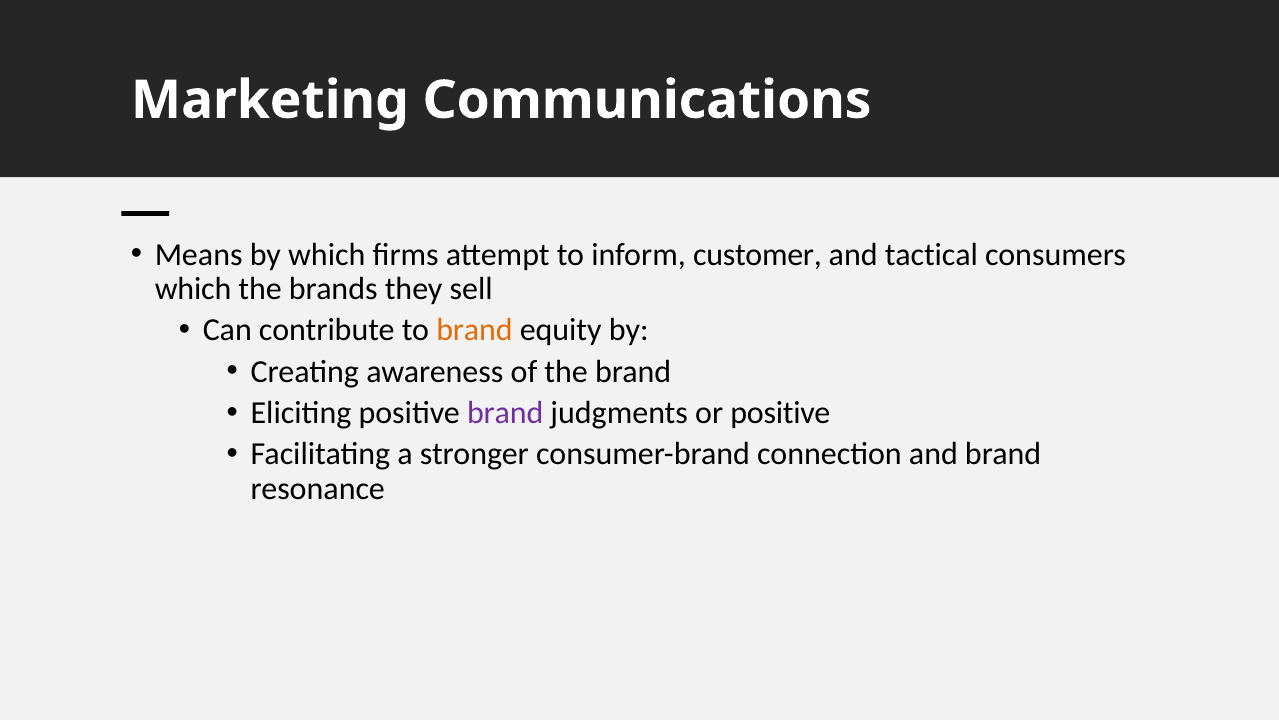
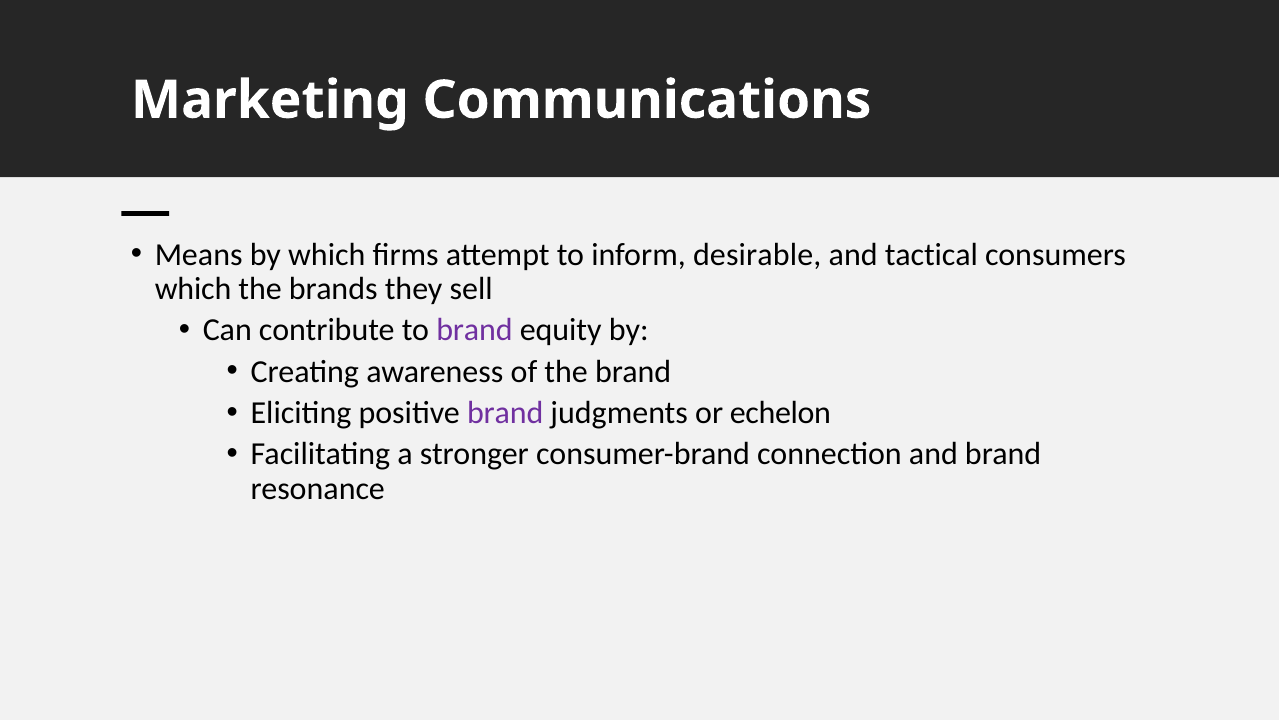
customer: customer -> desirable
brand at (474, 330) colour: orange -> purple
or positive: positive -> echelon
